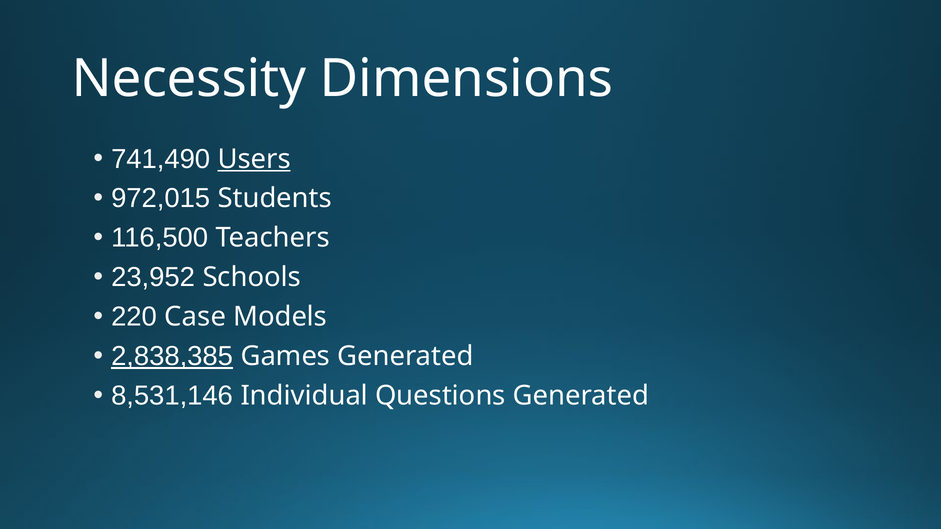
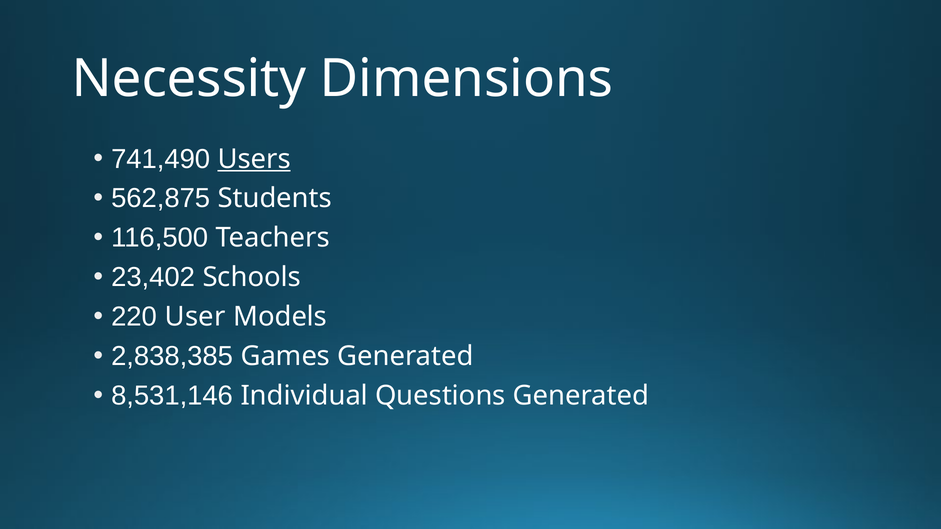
972,015: 972,015 -> 562,875
23,952: 23,952 -> 23,402
Case: Case -> User
2,838,385 underline: present -> none
